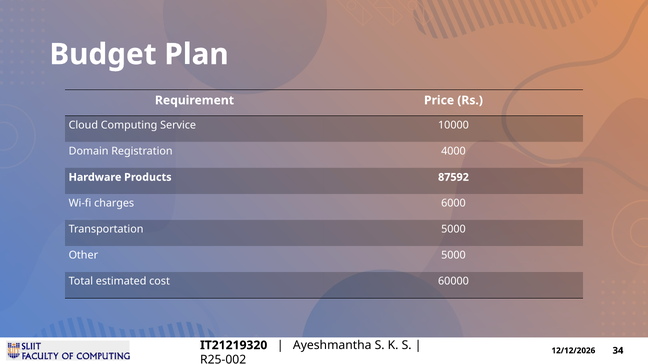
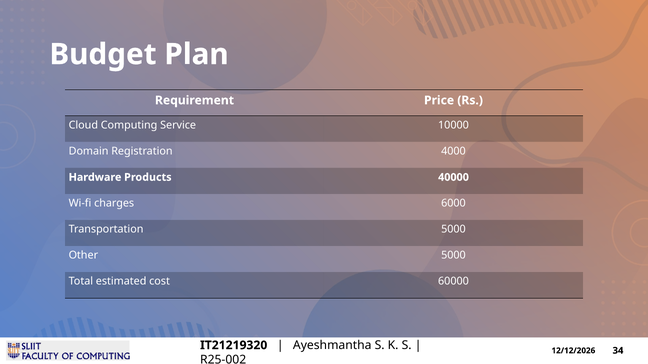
87592: 87592 -> 40000
